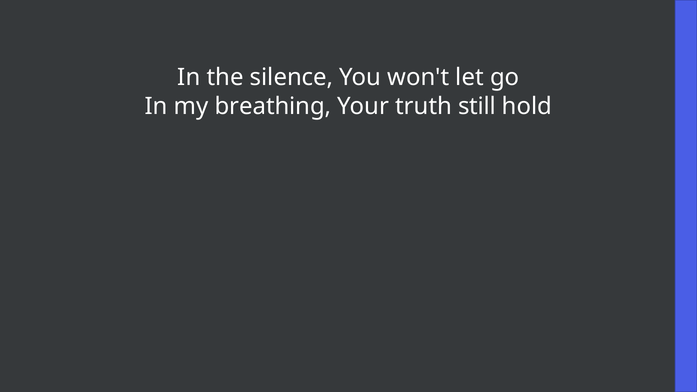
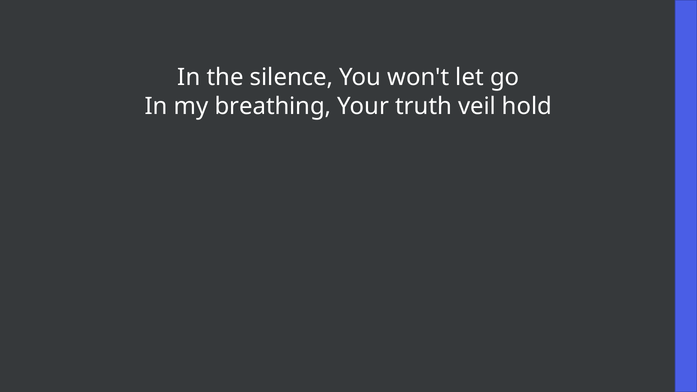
still: still -> veil
